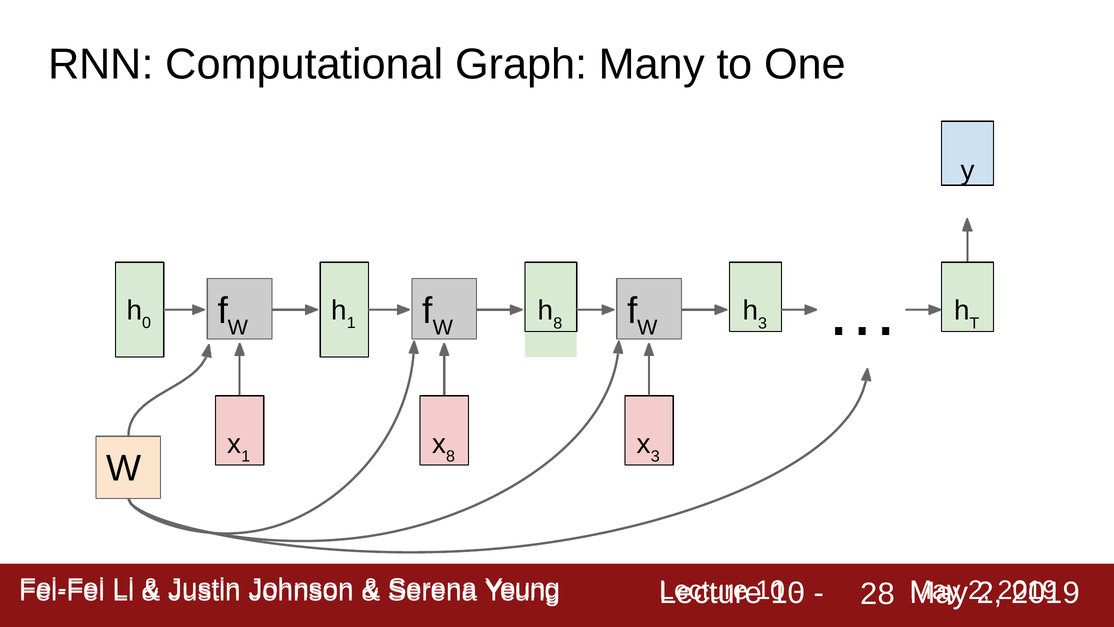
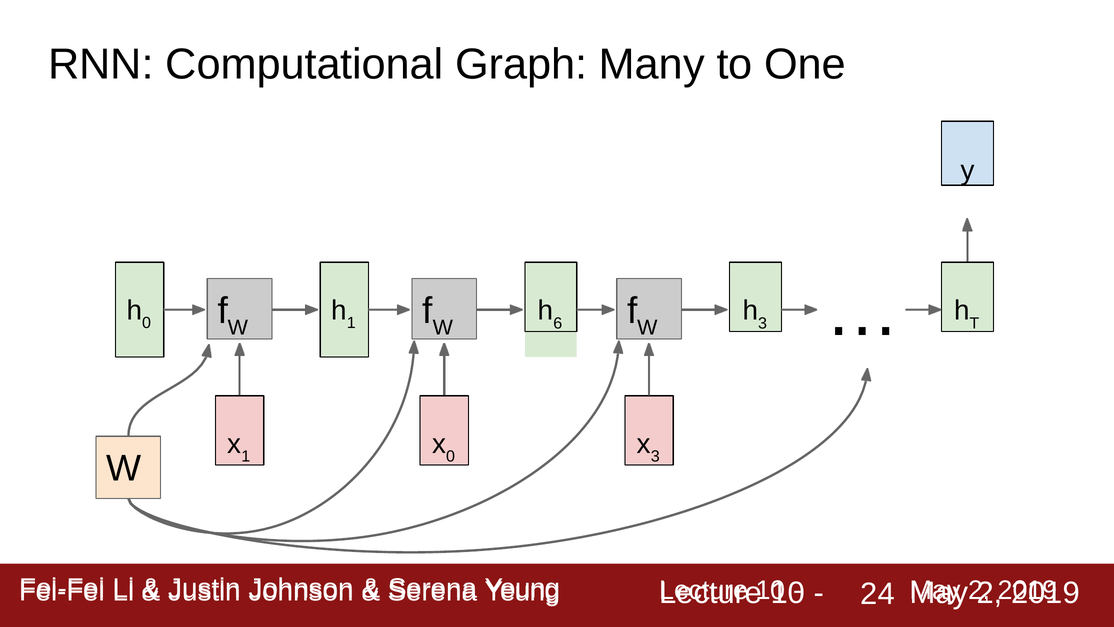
8 at (558, 323): 8 -> 6
8 at (451, 456): 8 -> 0
28: 28 -> 24
